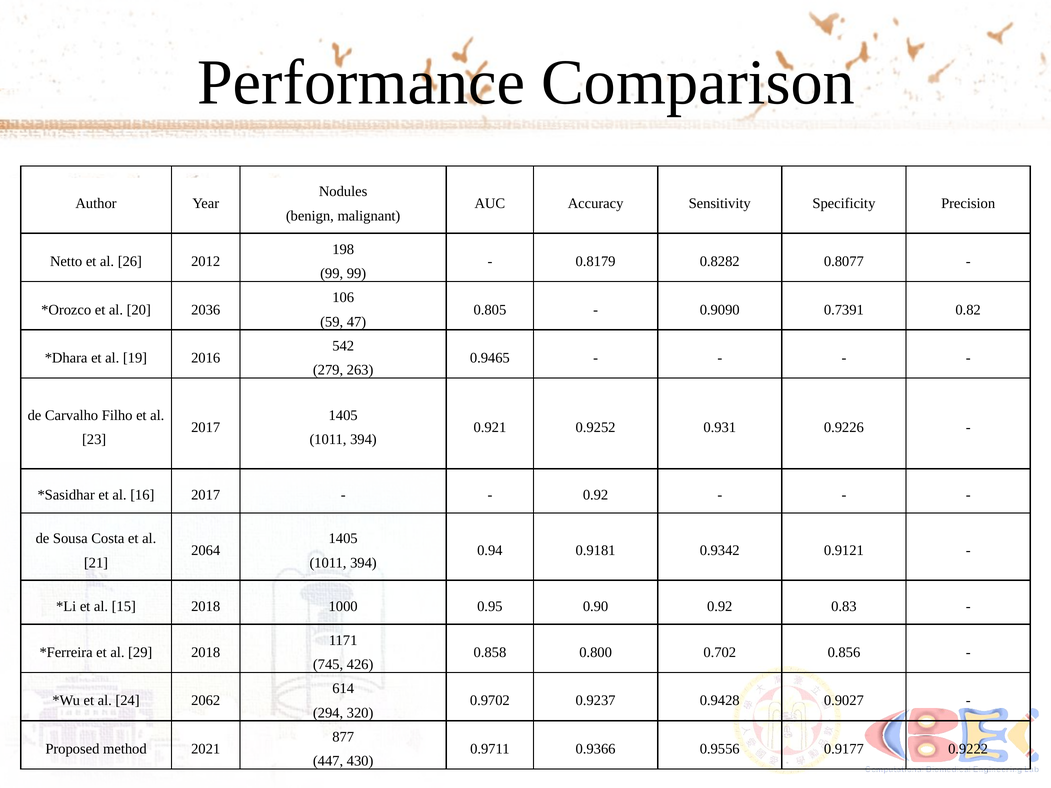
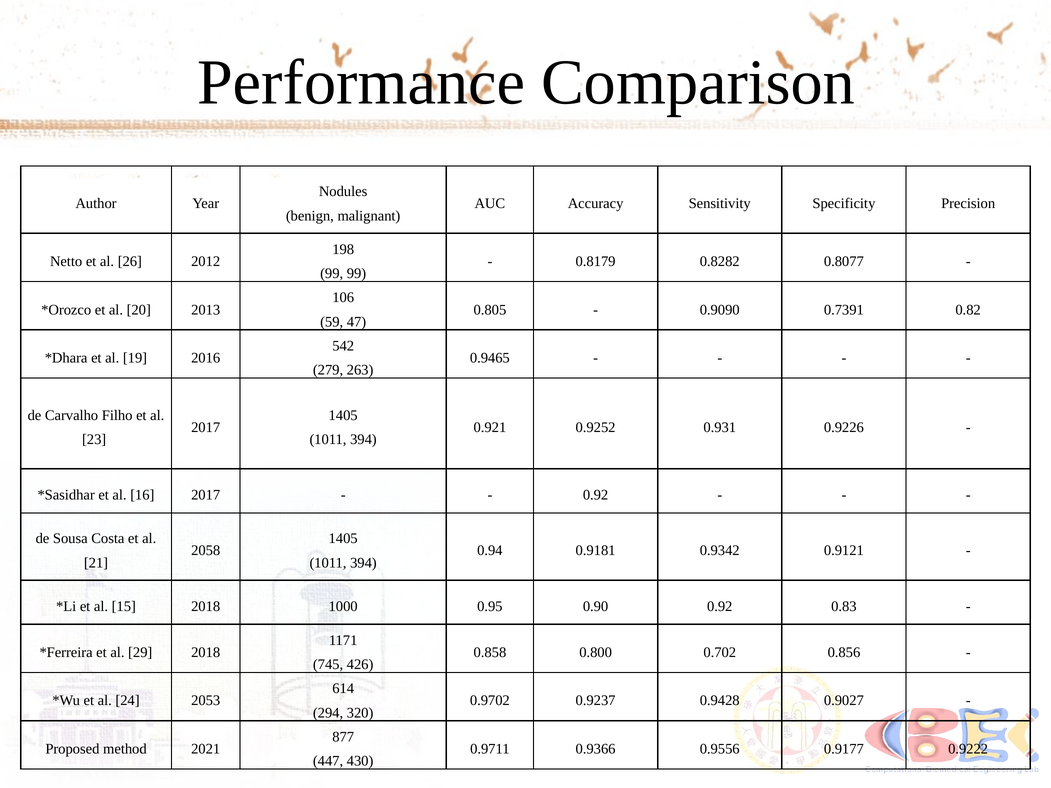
2036: 2036 -> 2013
2064: 2064 -> 2058
2062: 2062 -> 2053
